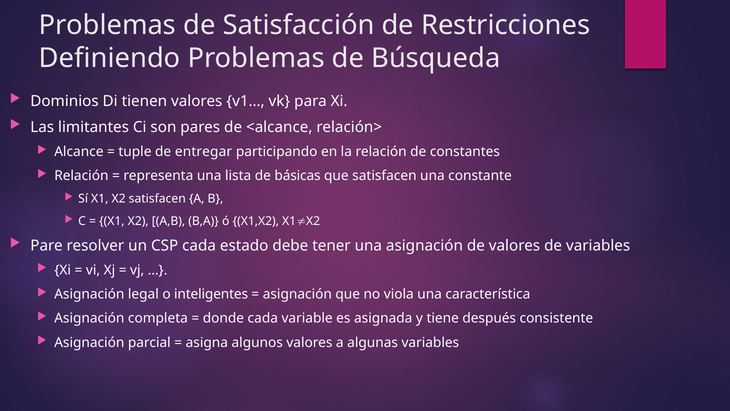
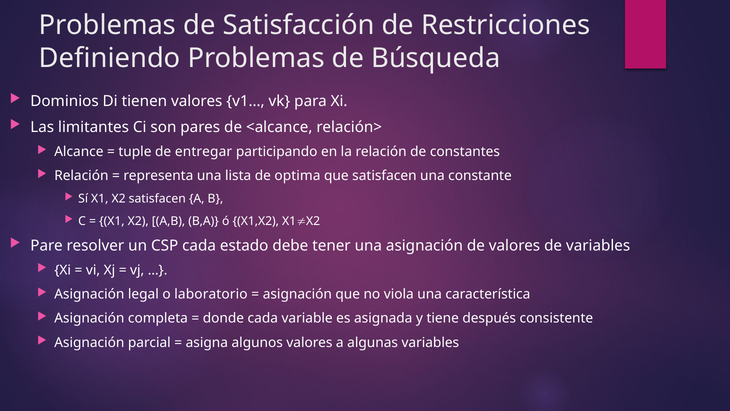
básicas: básicas -> optima
inteligentes: inteligentes -> laboratorio
